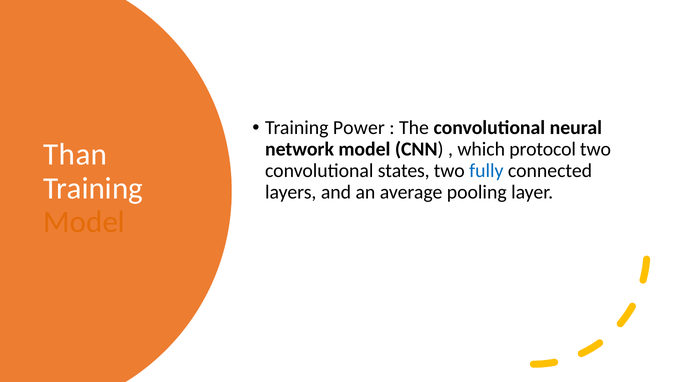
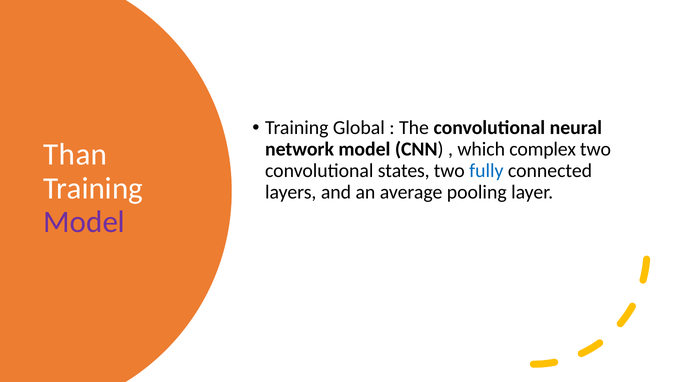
Power: Power -> Global
protocol: protocol -> complex
Model at (84, 222) colour: orange -> purple
